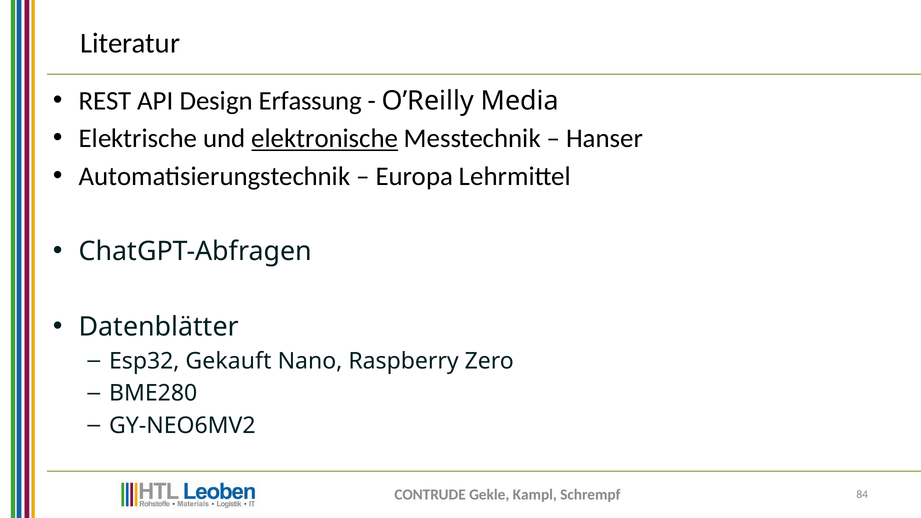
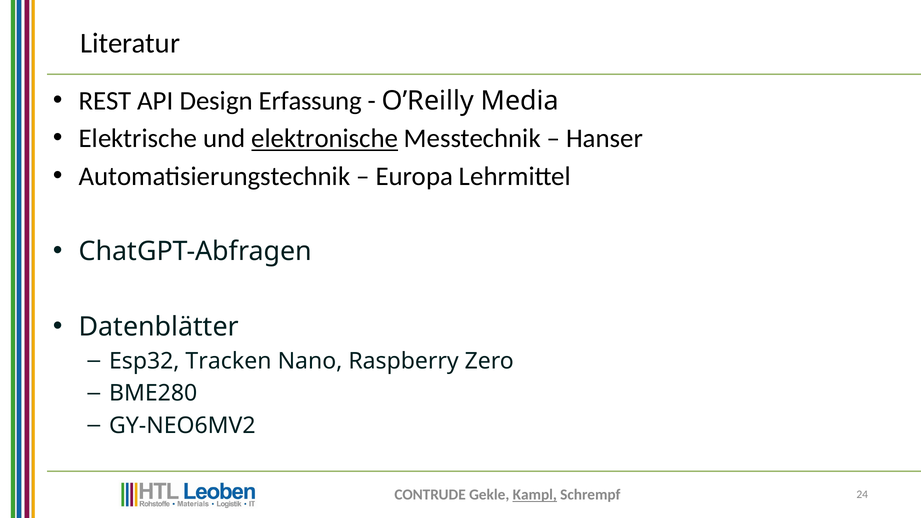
Gekauft: Gekauft -> Tracken
Kampl underline: none -> present
84: 84 -> 24
